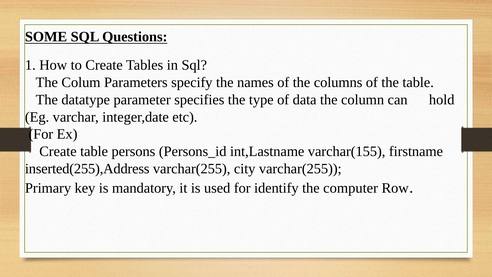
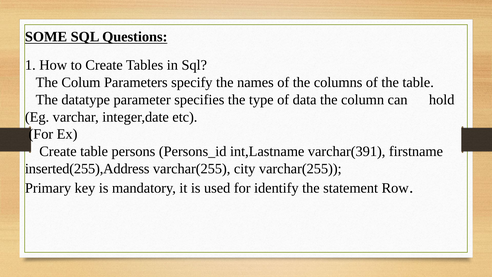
varchar(155: varchar(155 -> varchar(391
computer: computer -> statement
